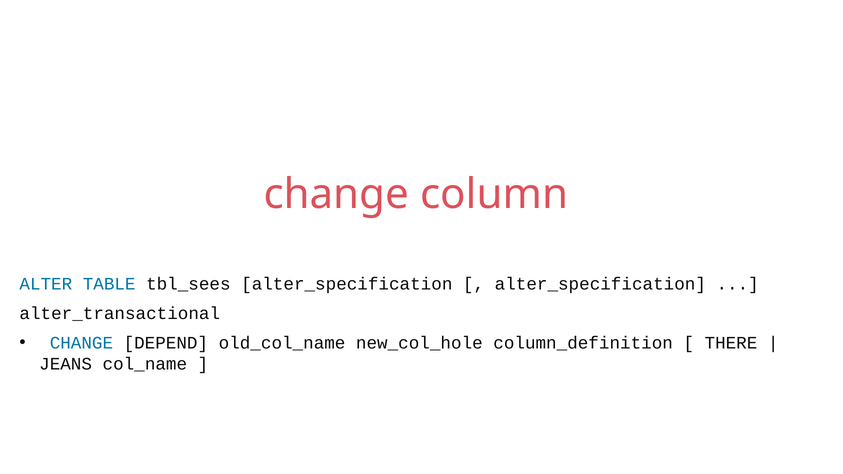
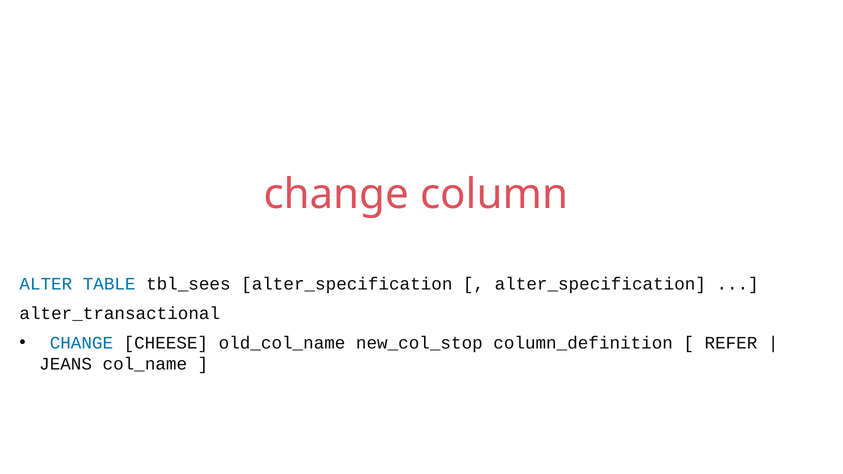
DEPEND: DEPEND -> CHEESE
new_col_hole: new_col_hole -> new_col_stop
THERE: THERE -> REFER
